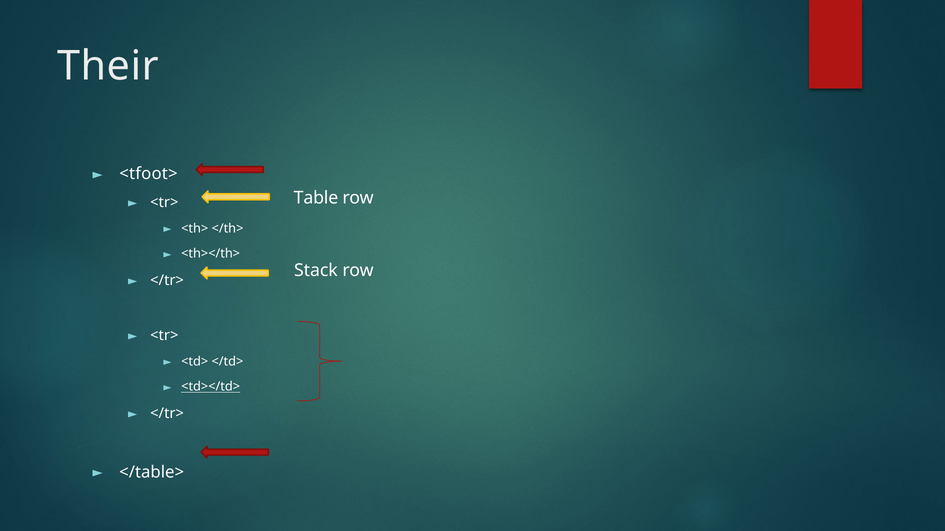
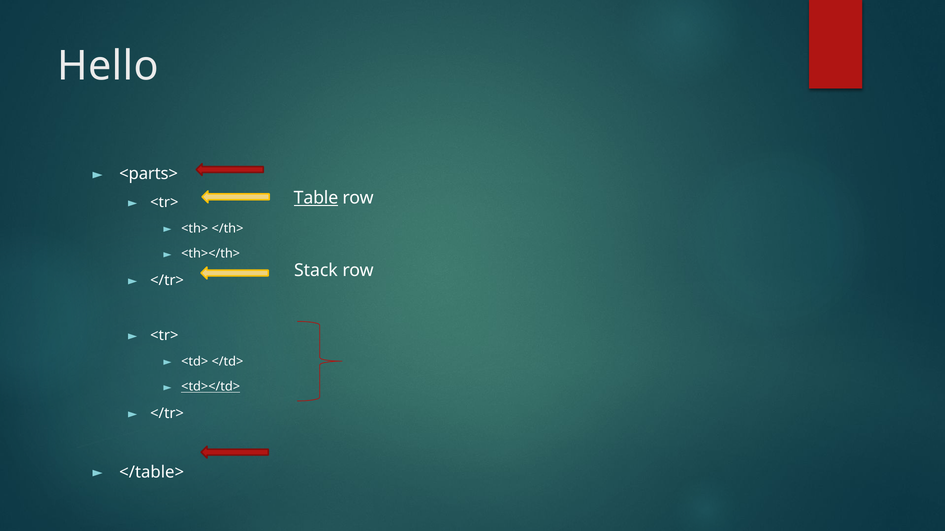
Their: Their -> Hello
<tfoot>: <tfoot> -> <parts>
Table underline: none -> present
